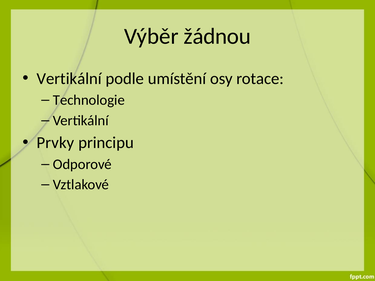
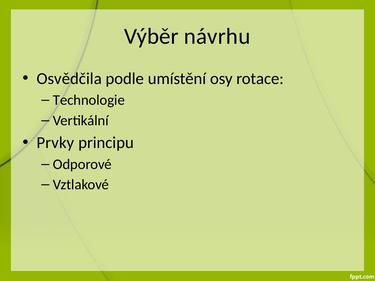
žádnou: žádnou -> návrhu
Vertikální at (69, 79): Vertikální -> Osvědčila
